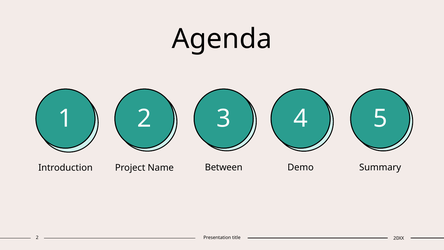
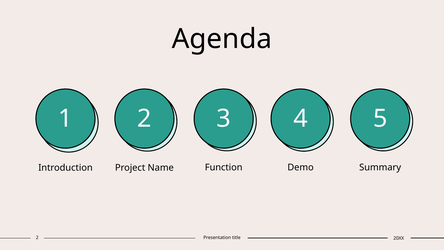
Between: Between -> Function
